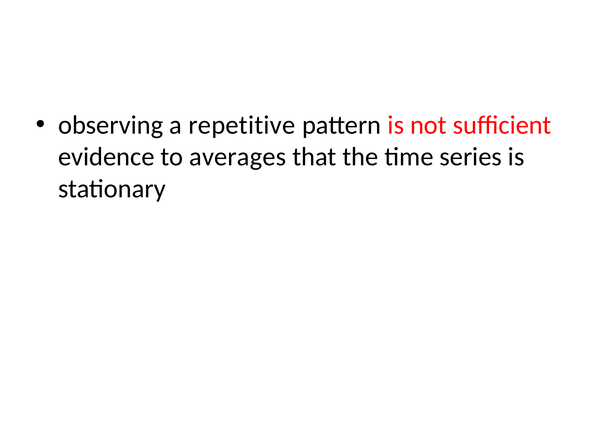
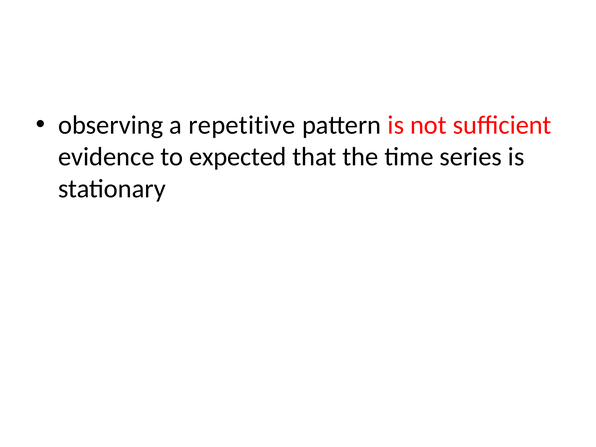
averages: averages -> expected
